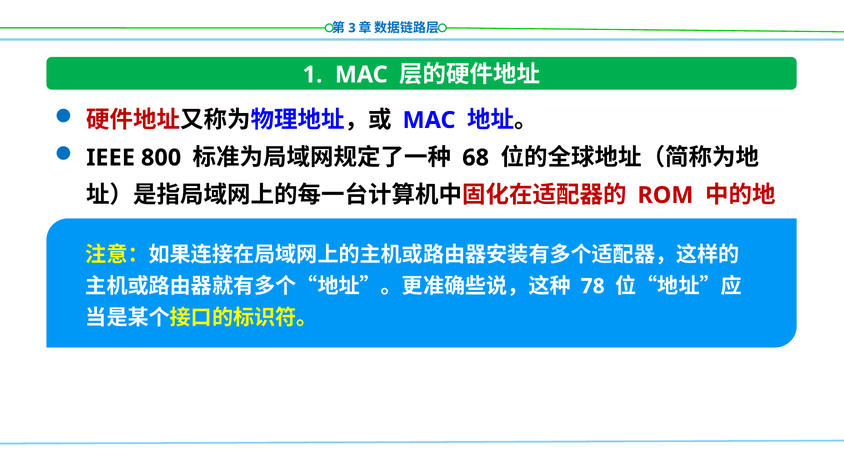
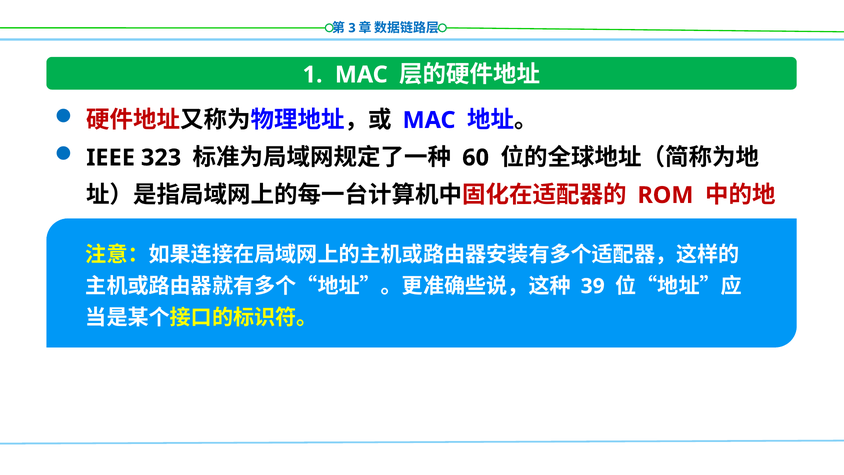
800: 800 -> 323
68: 68 -> 60
78: 78 -> 39
